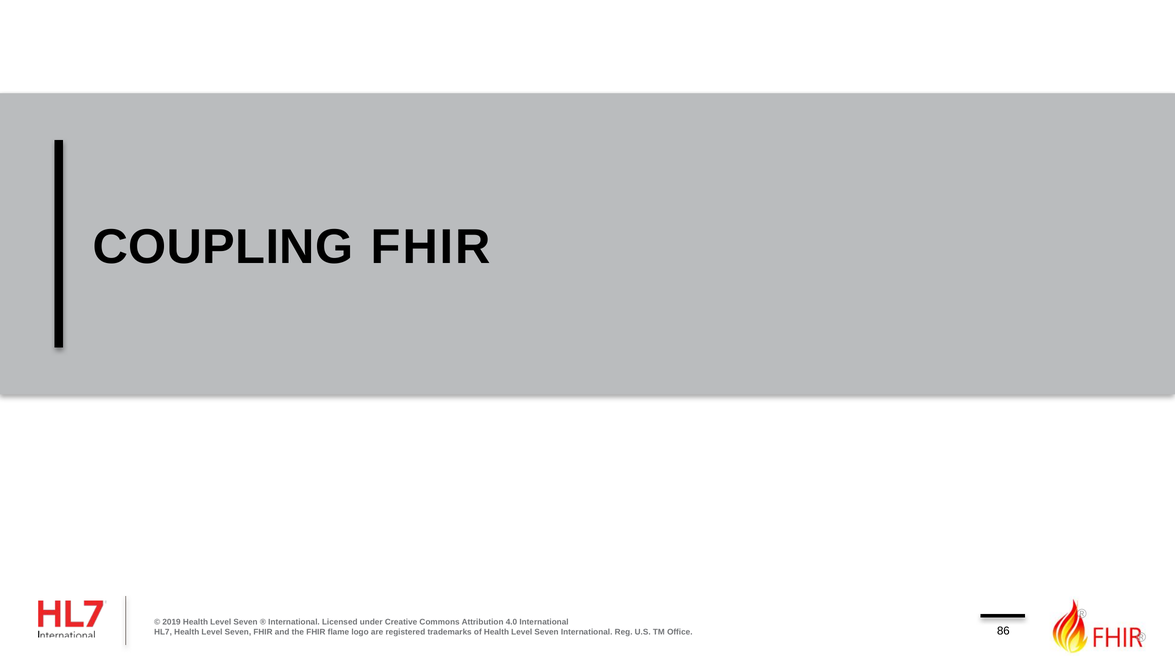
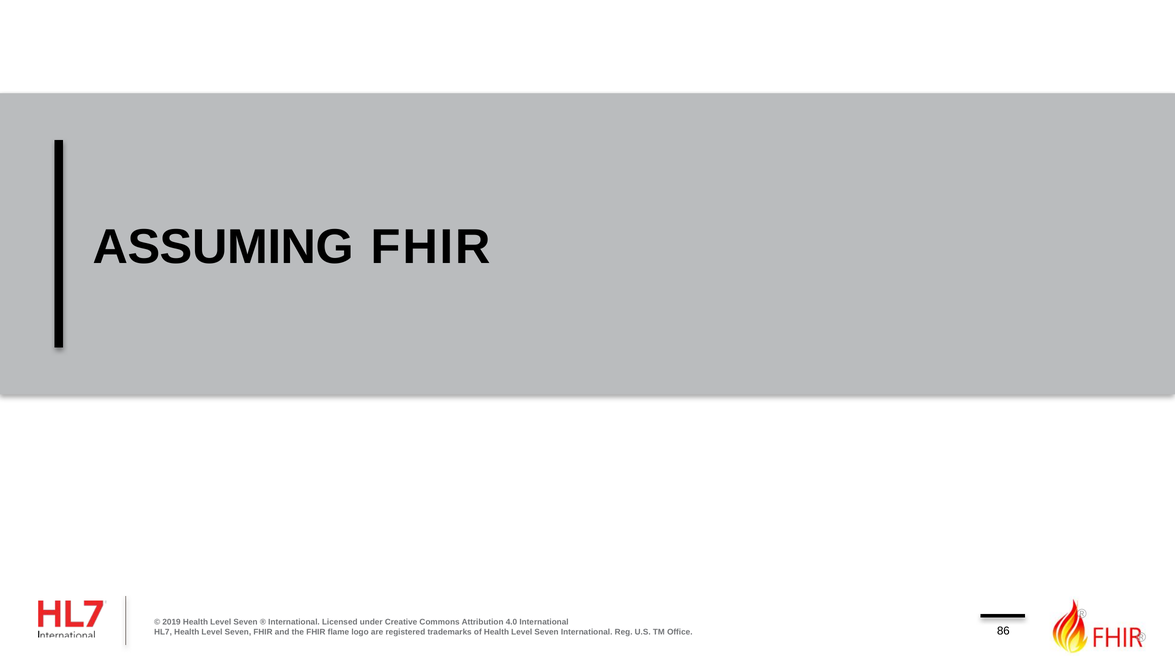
COUPLING: COUPLING -> ASSUMING
